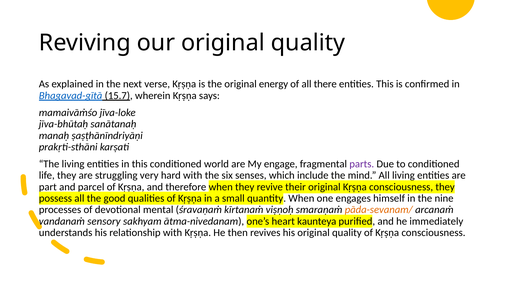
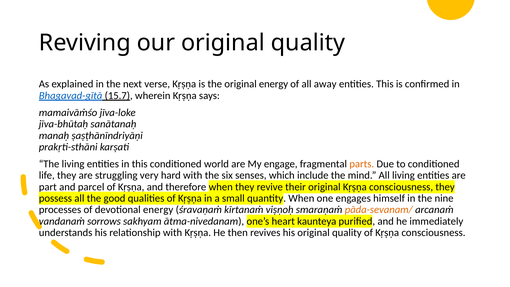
there: there -> away
parts colour: purple -> orange
devotional mental: mental -> energy
sensory: sensory -> sorrows
